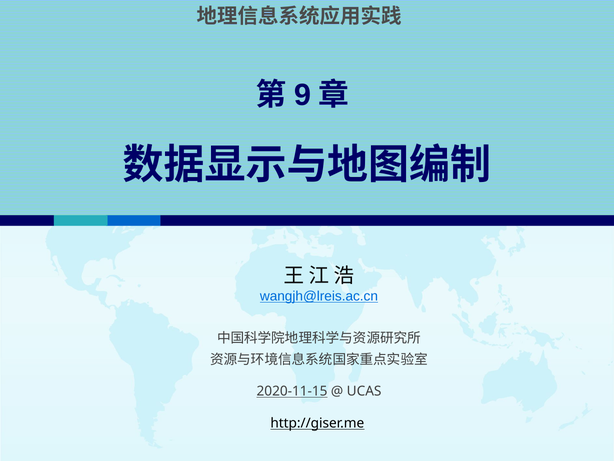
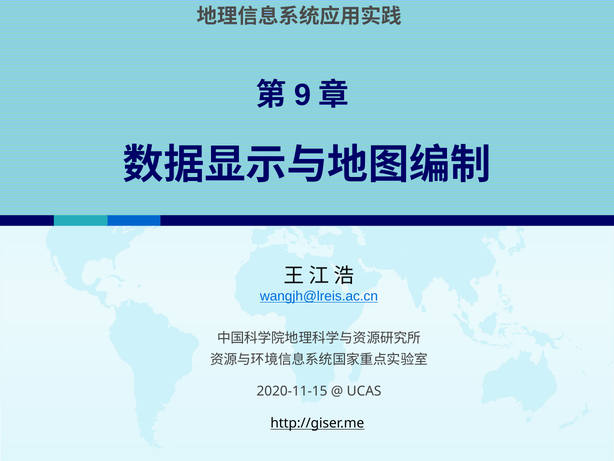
2020-11-15 underline: present -> none
